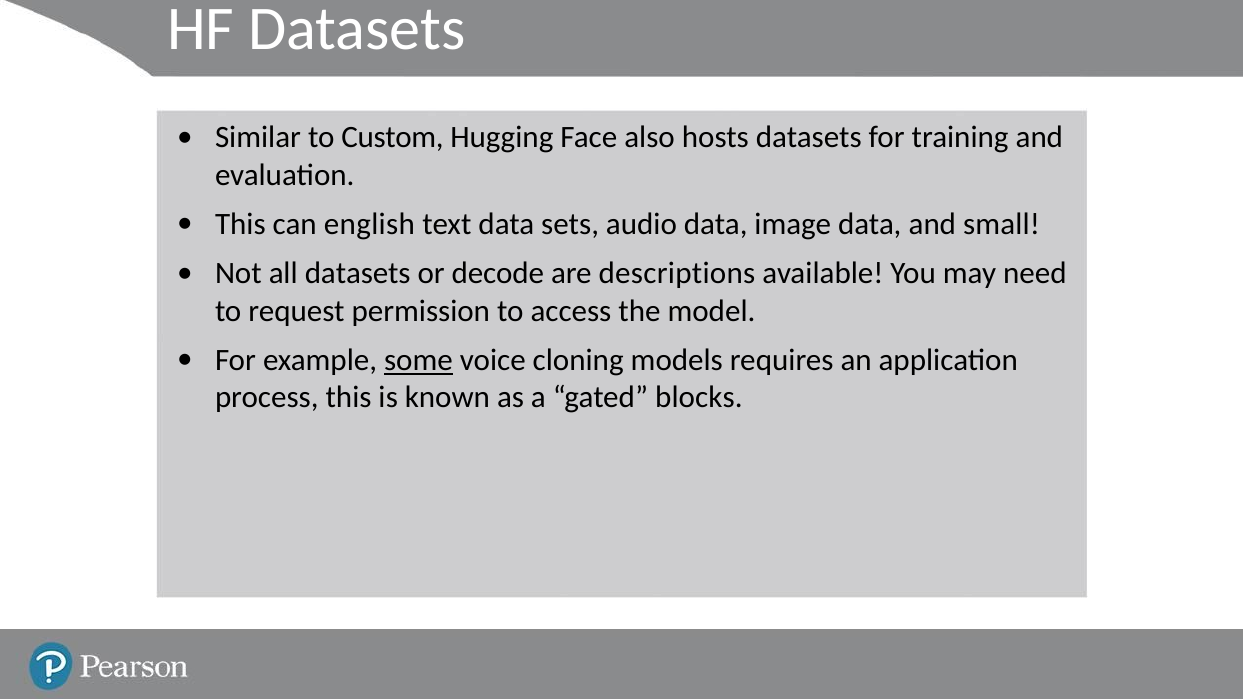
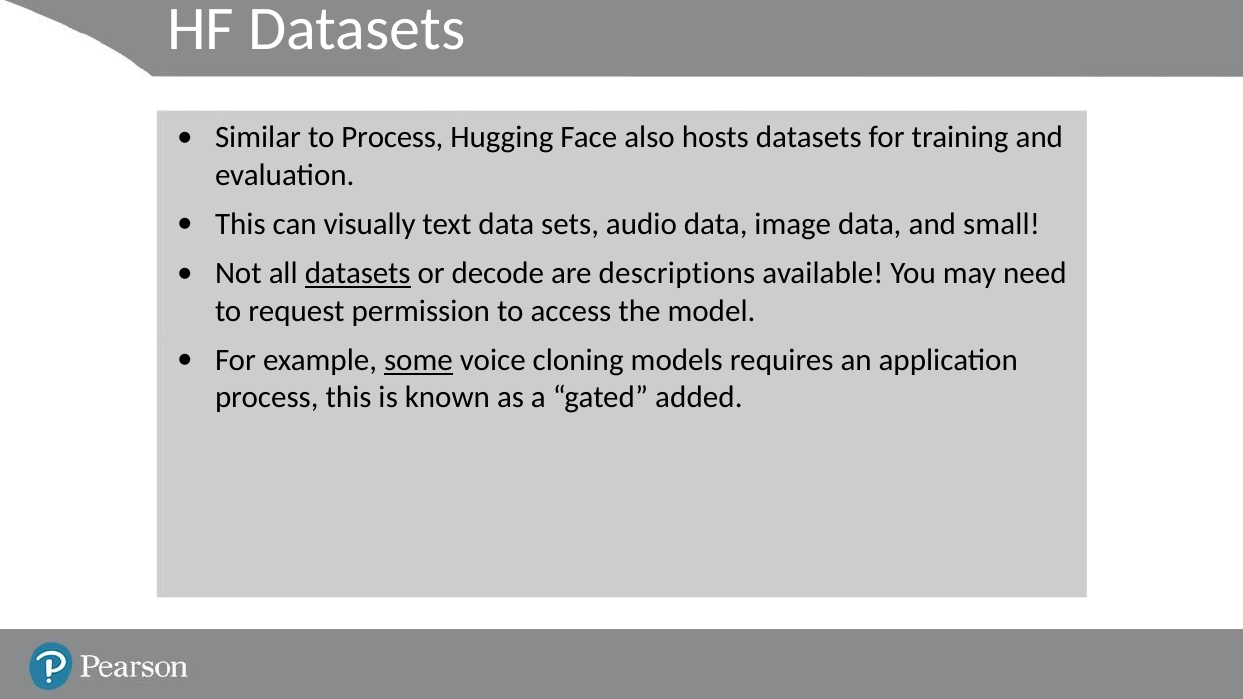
to Custom: Custom -> Process
english: english -> visually
datasets at (358, 274) underline: none -> present
blocks: blocks -> added
